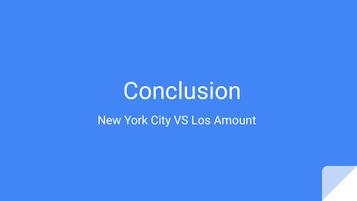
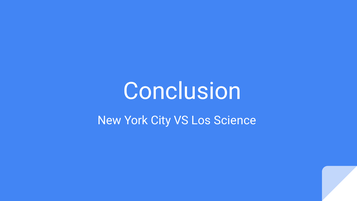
Amount: Amount -> Science
